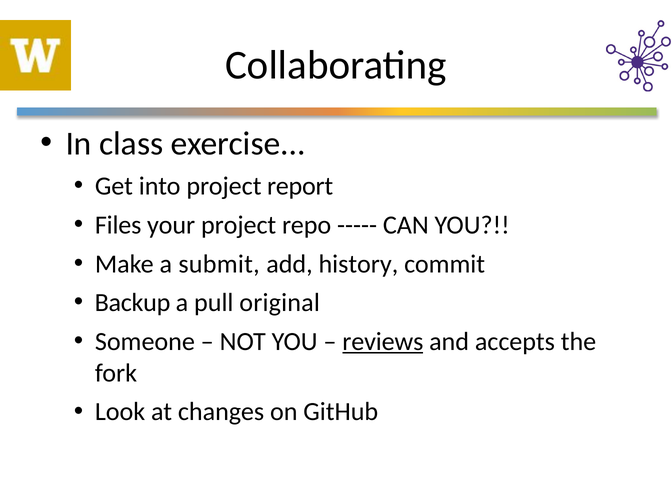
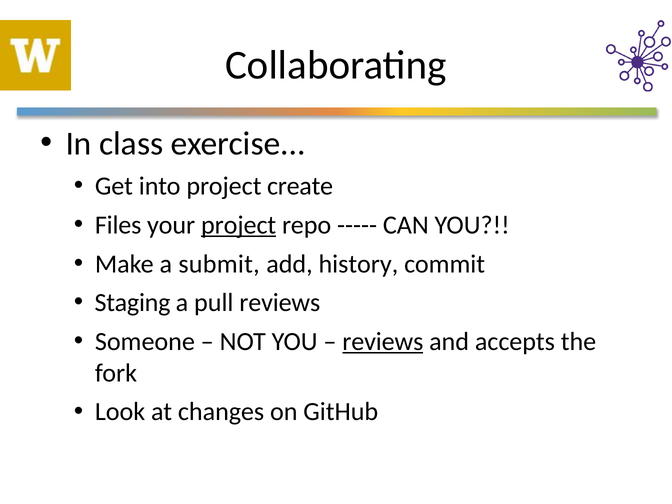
report: report -> create
project at (239, 225) underline: none -> present
Backup: Backup -> Staging
pull original: original -> reviews
